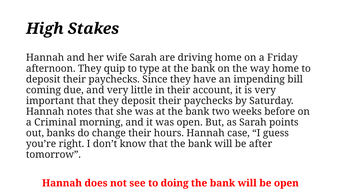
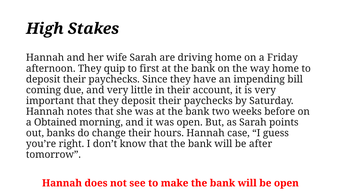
type: type -> first
Criminal: Criminal -> Obtained
doing: doing -> make
